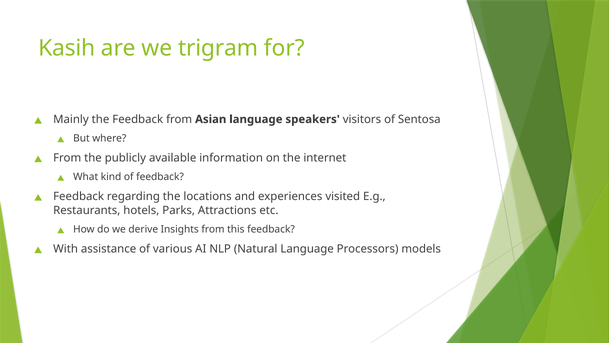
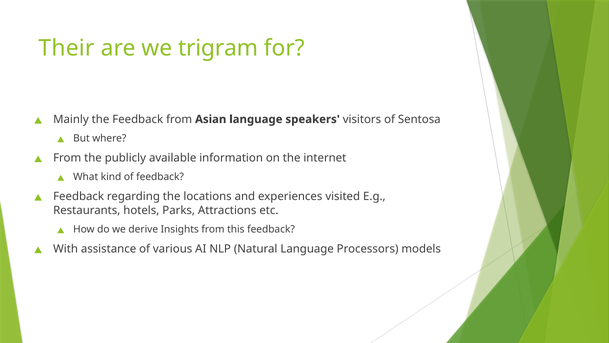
Kasih: Kasih -> Their
